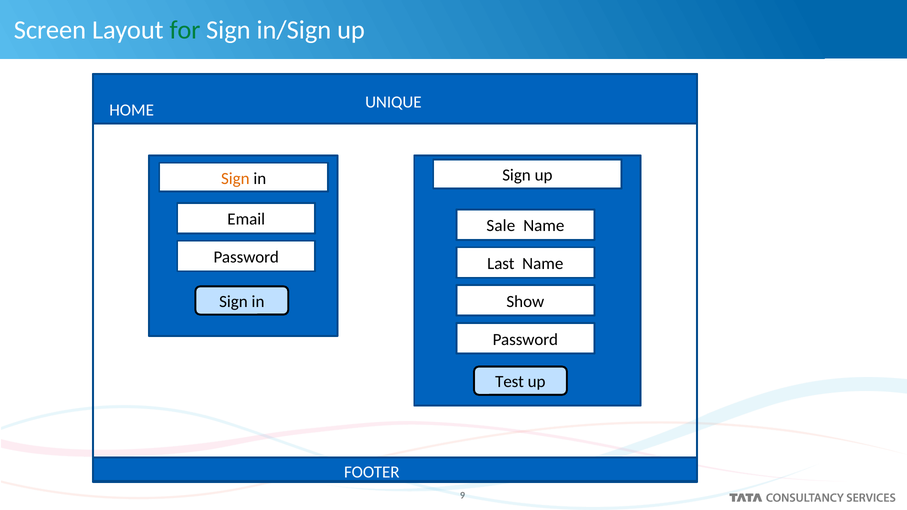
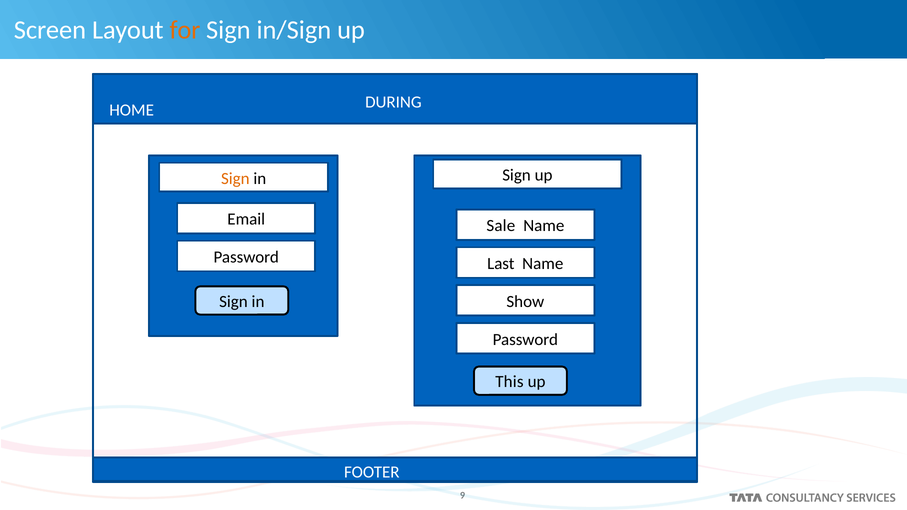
for colour: green -> orange
UNIQUE: UNIQUE -> DURING
Test: Test -> This
